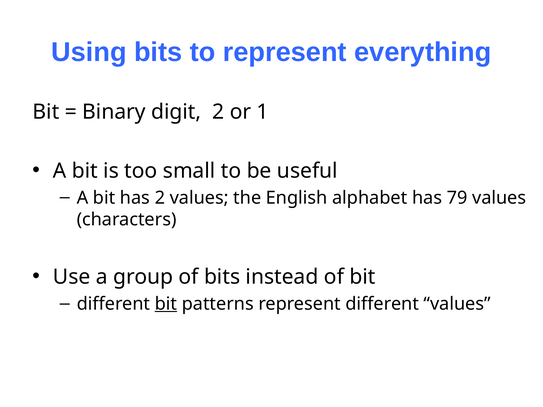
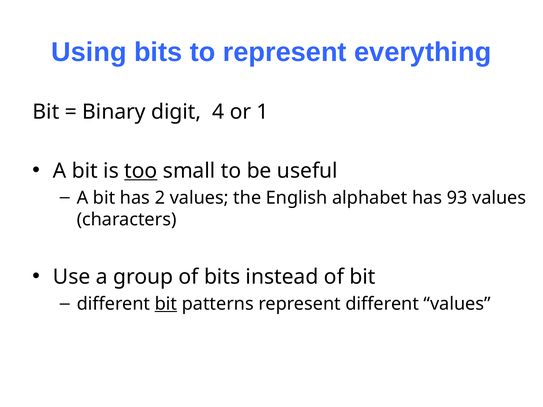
digit 2: 2 -> 4
too underline: none -> present
79: 79 -> 93
